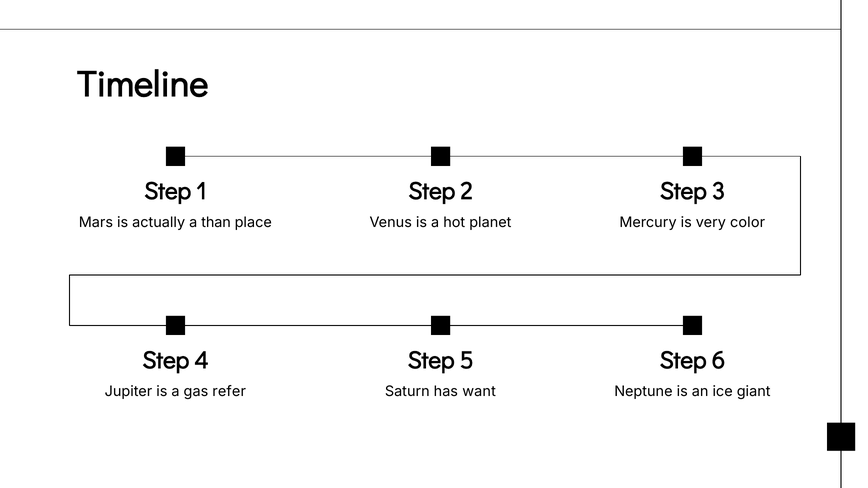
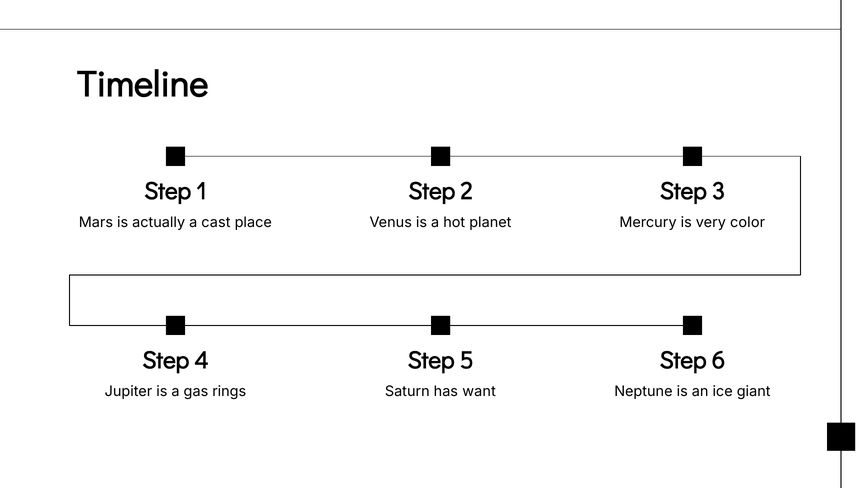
than: than -> cast
refer: refer -> rings
